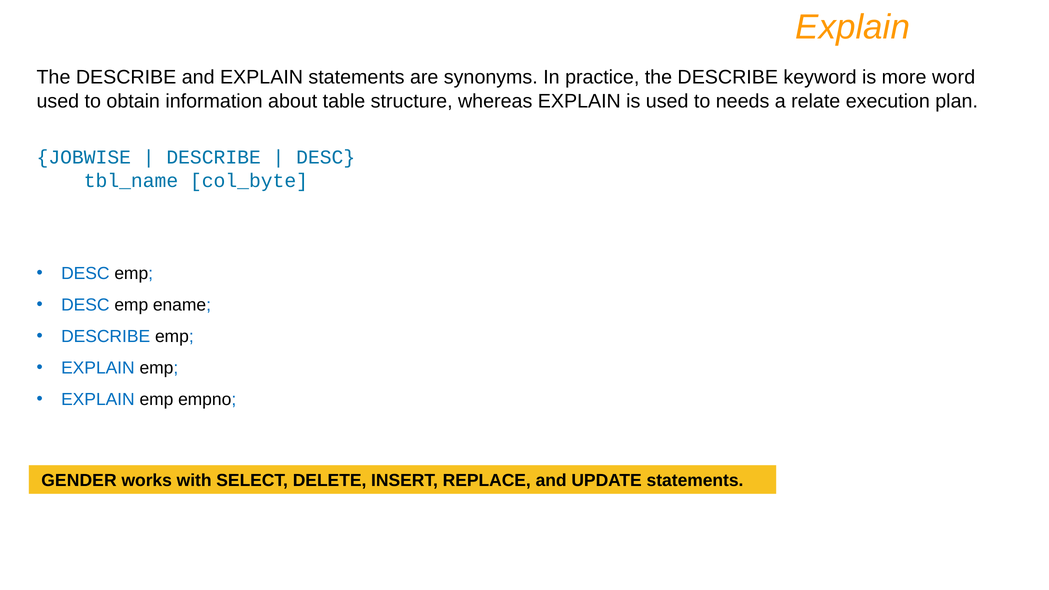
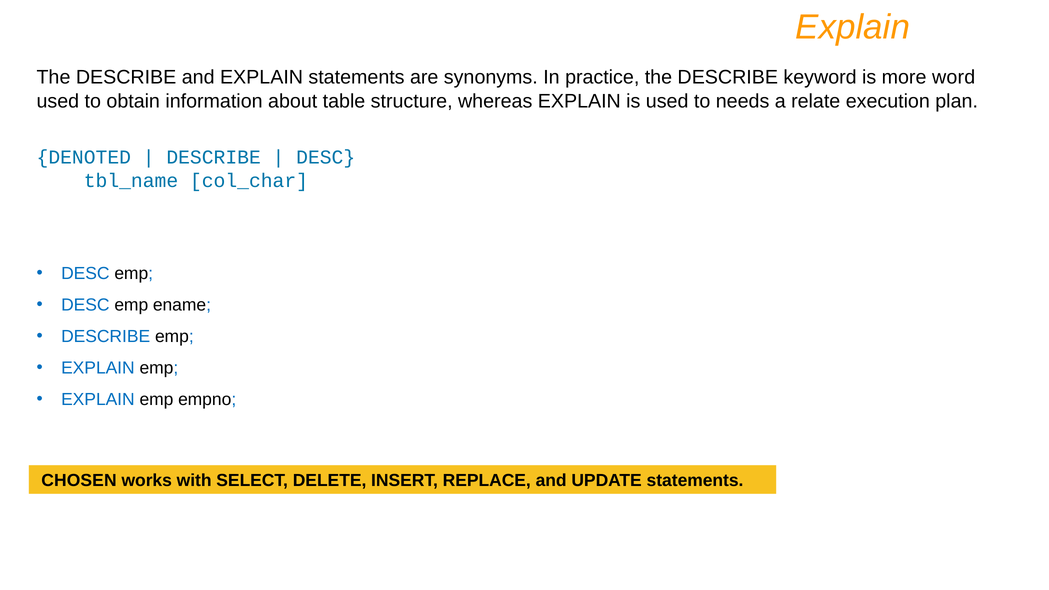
JOBWISE: JOBWISE -> DENOTED
col_byte: col_byte -> col_char
GENDER: GENDER -> CHOSEN
